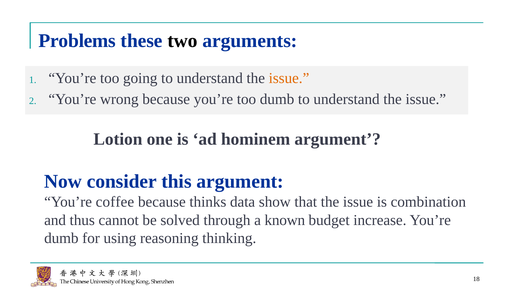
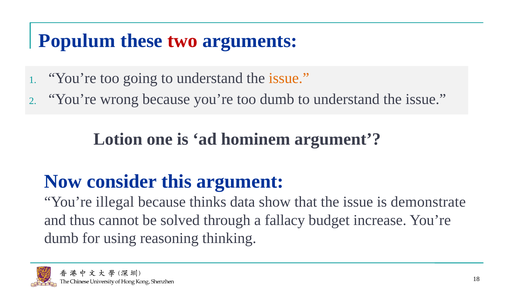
Problems: Problems -> Populum
two colour: black -> red
coffee: coffee -> illegal
combination: combination -> demonstrate
known: known -> fallacy
